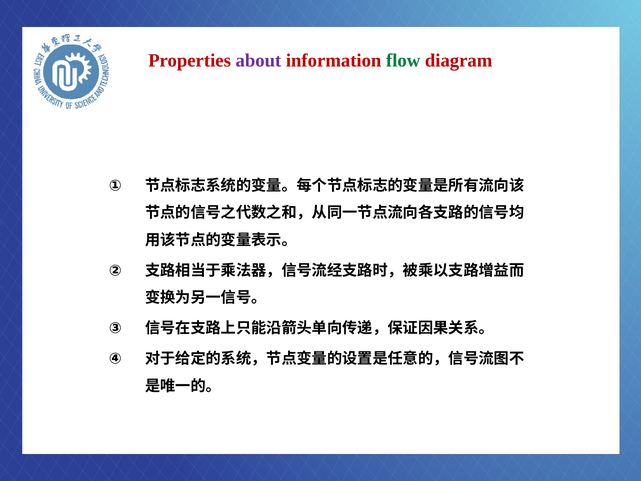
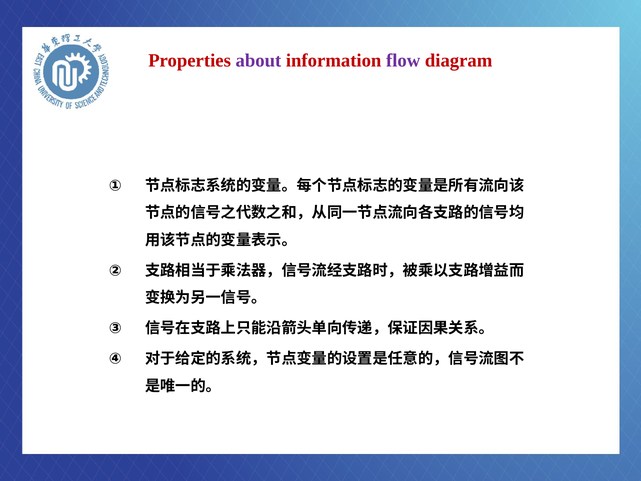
flow colour: green -> purple
